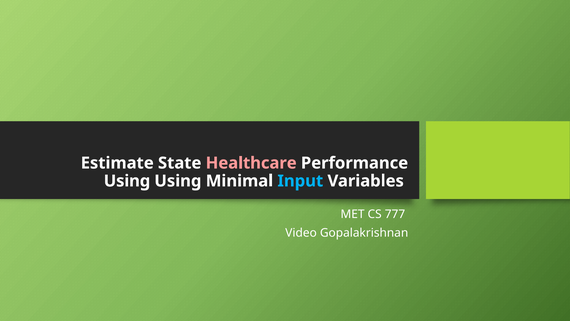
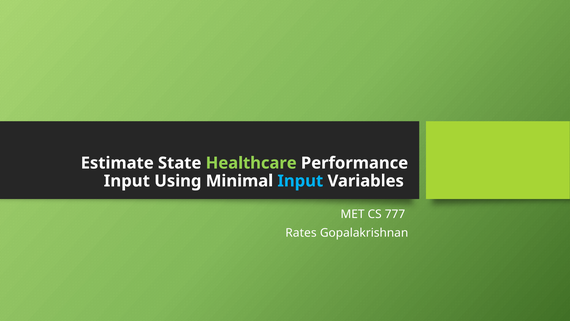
Healthcare colour: pink -> light green
Using at (127, 181): Using -> Input
Video: Video -> Rates
